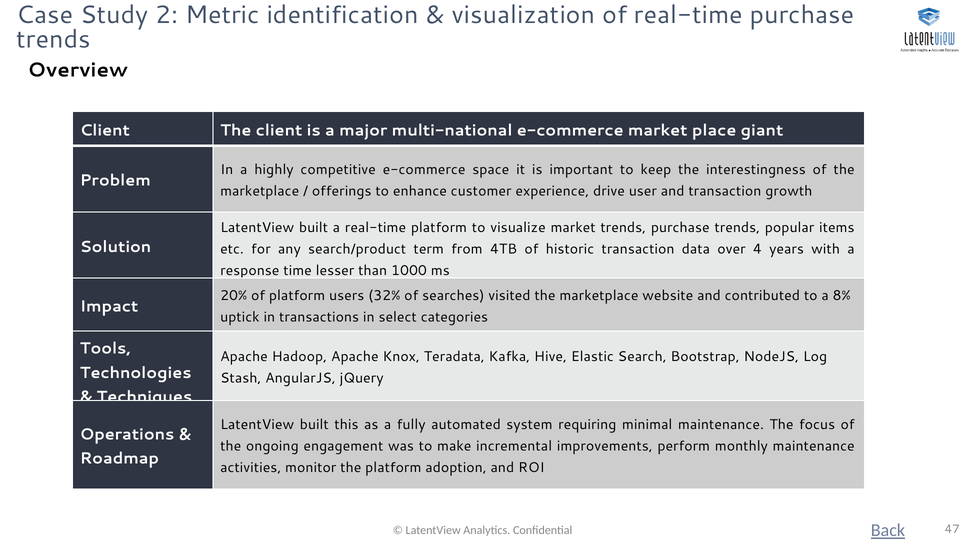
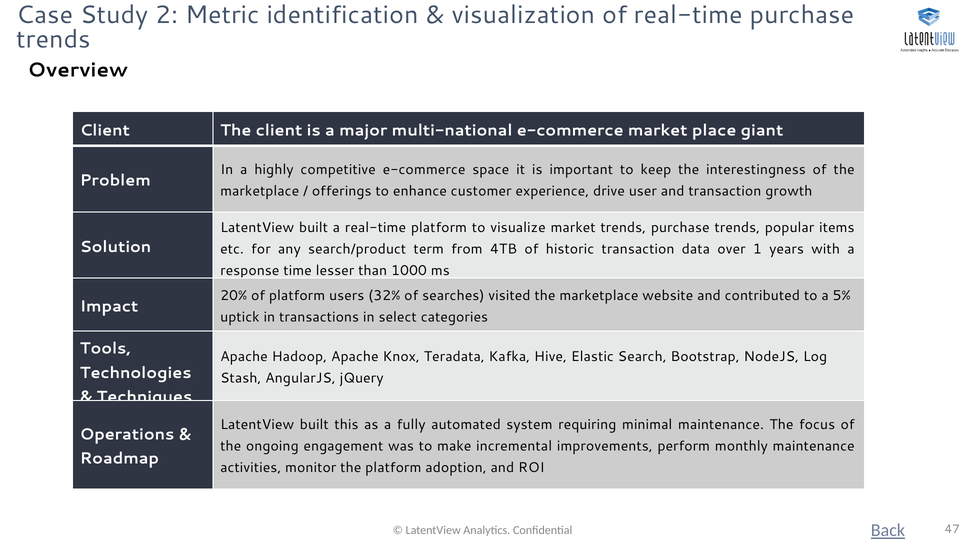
4: 4 -> 1
8%: 8% -> 5%
